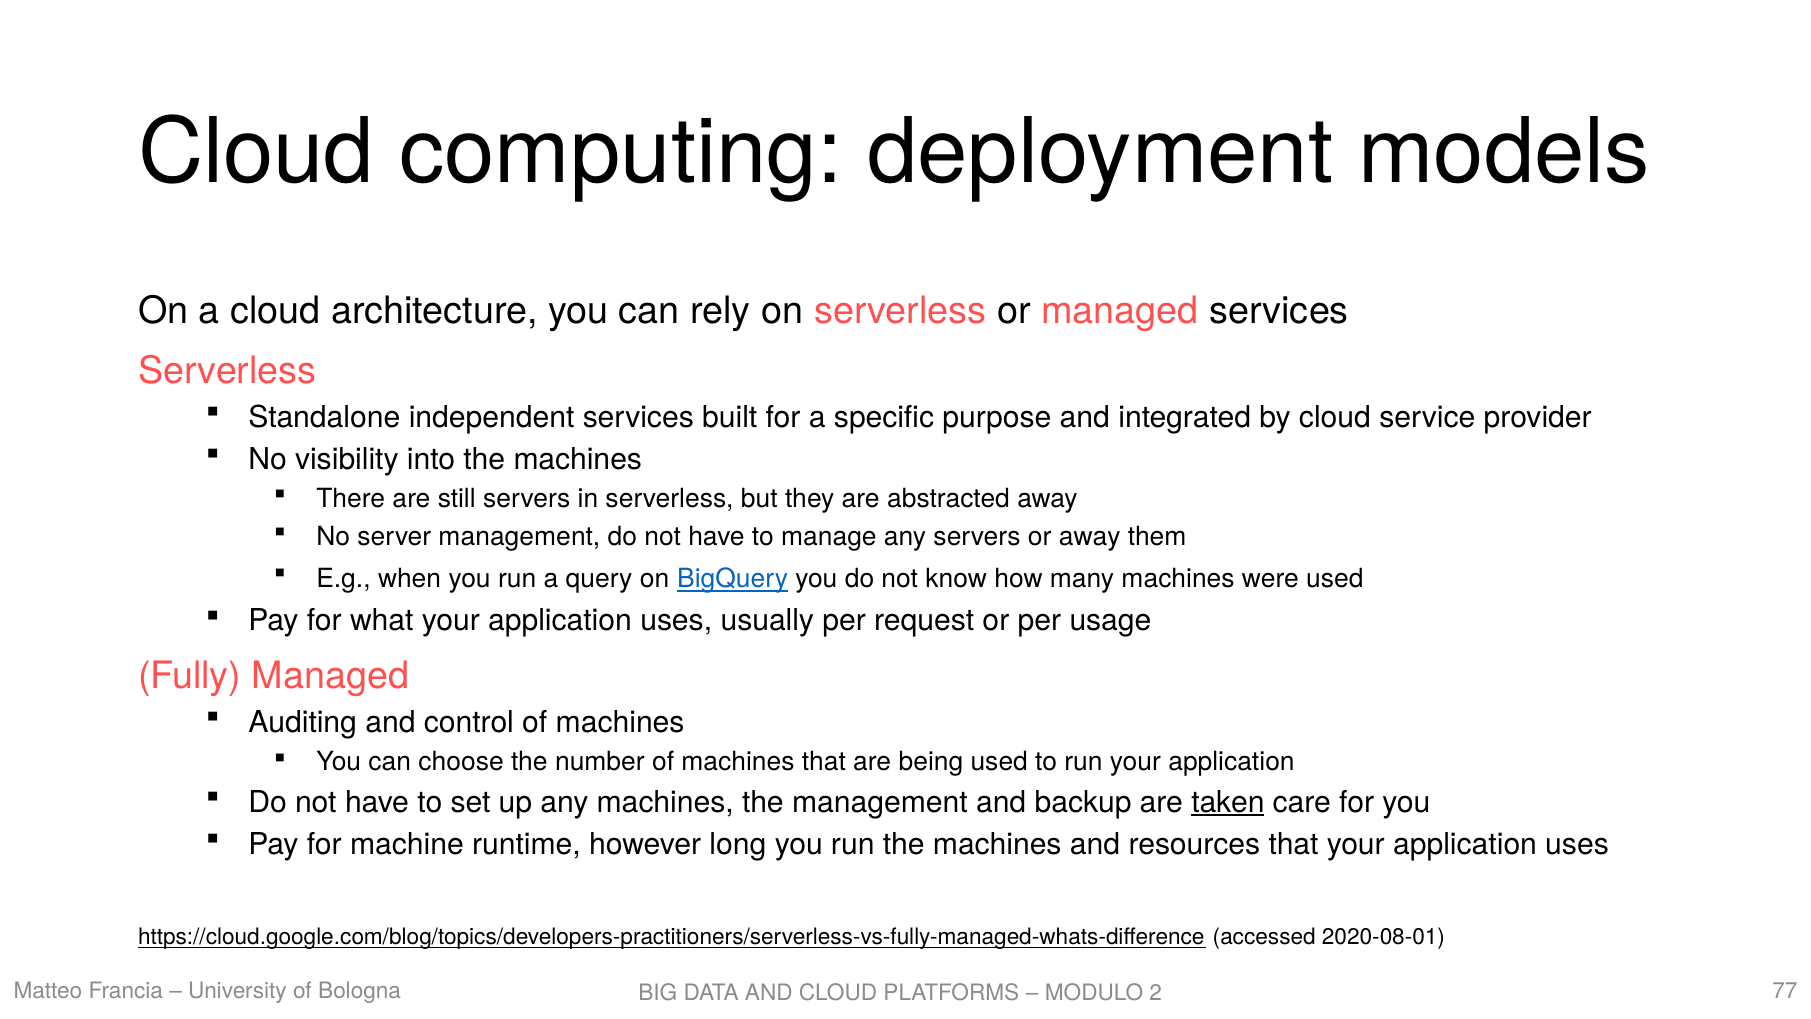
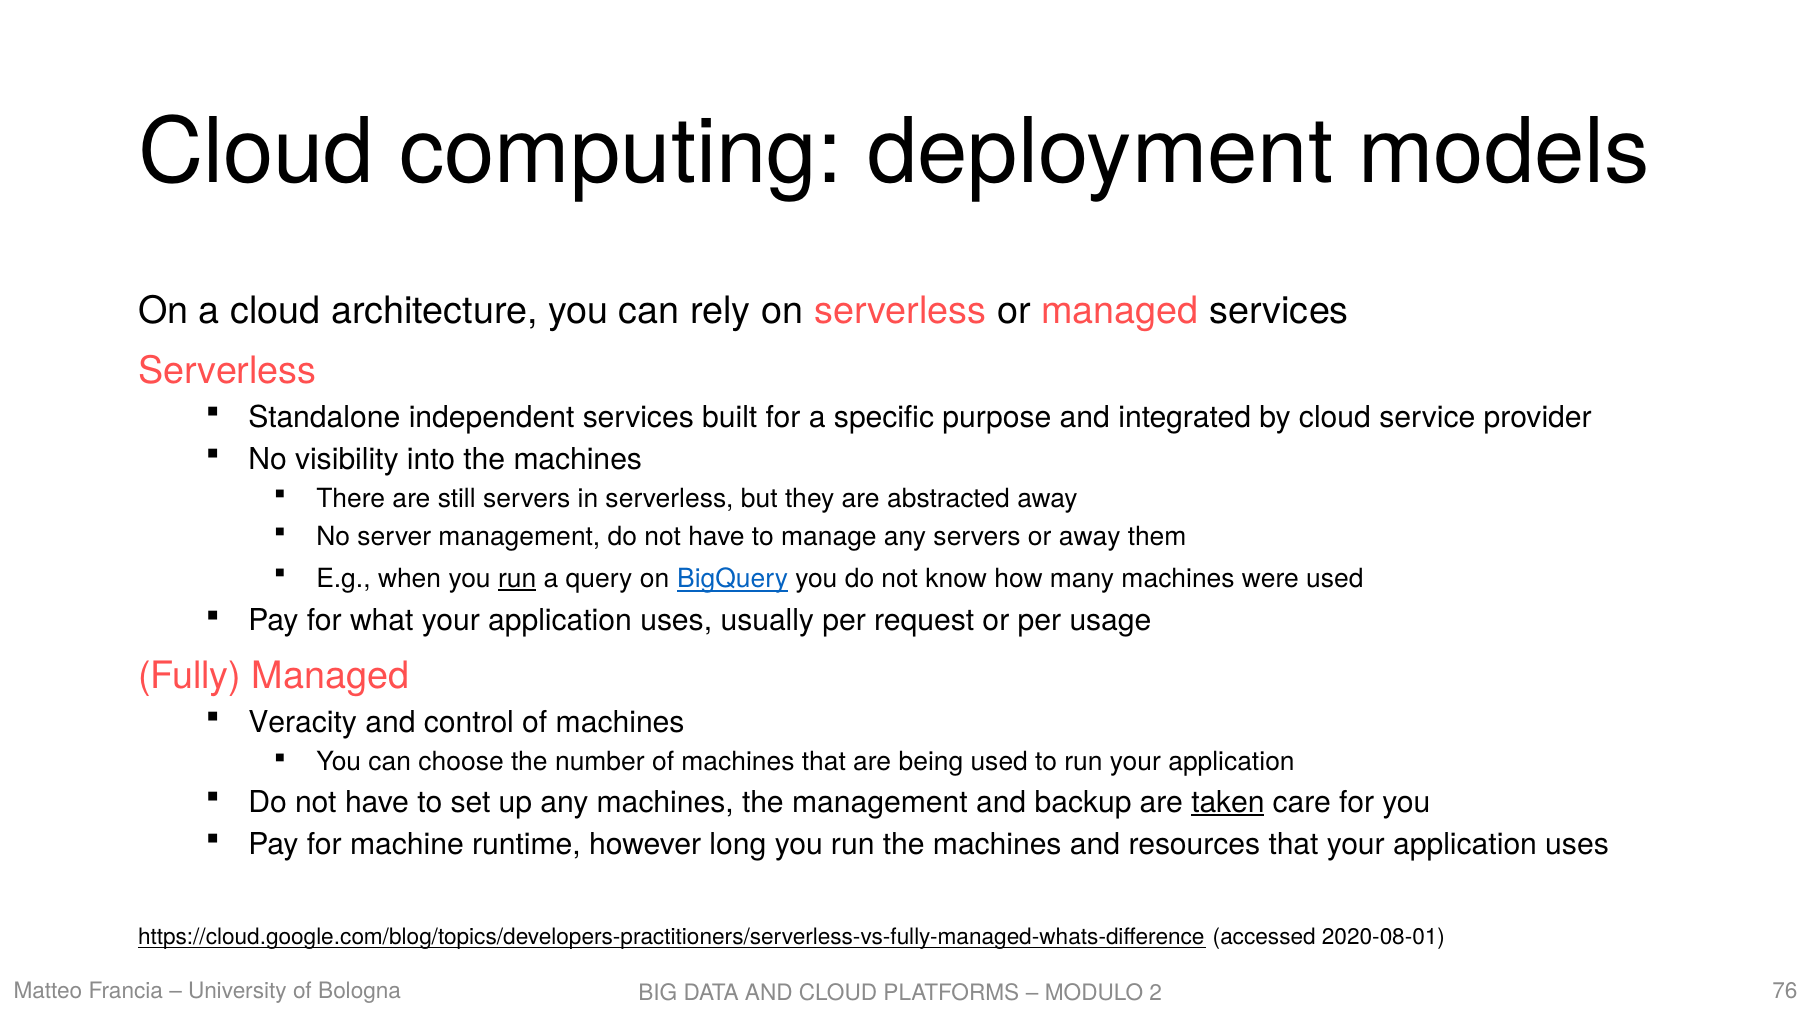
run at (517, 579) underline: none -> present
Auditing: Auditing -> Veracity
77: 77 -> 76
